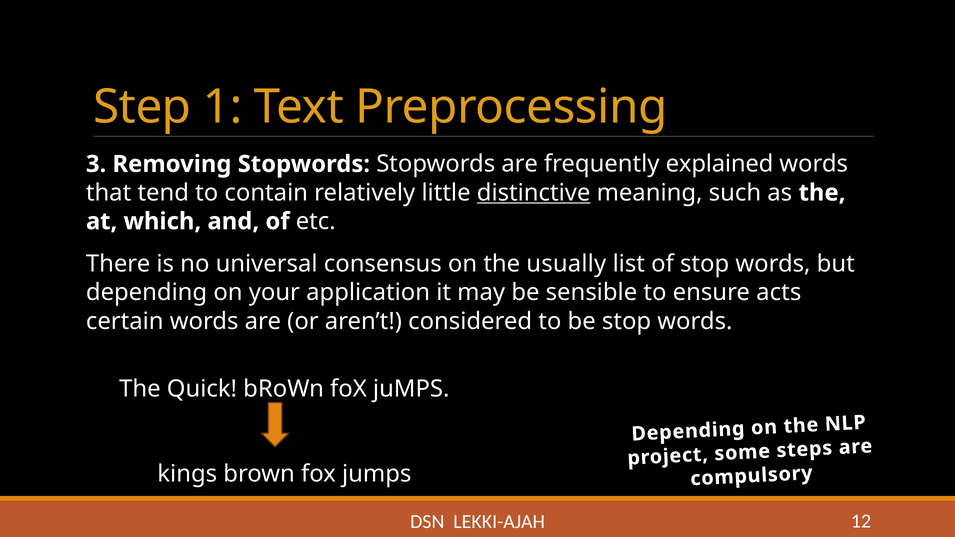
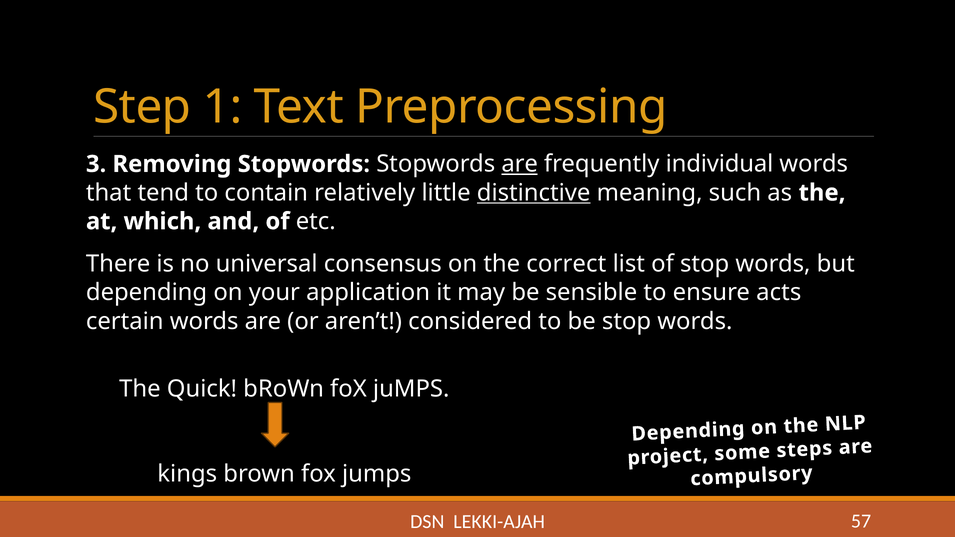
are at (520, 164) underline: none -> present
explained: explained -> individual
usually: usually -> correct
12: 12 -> 57
